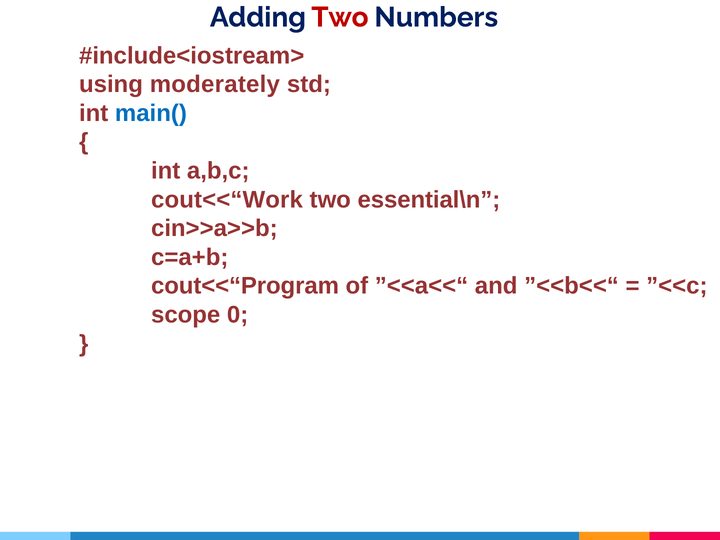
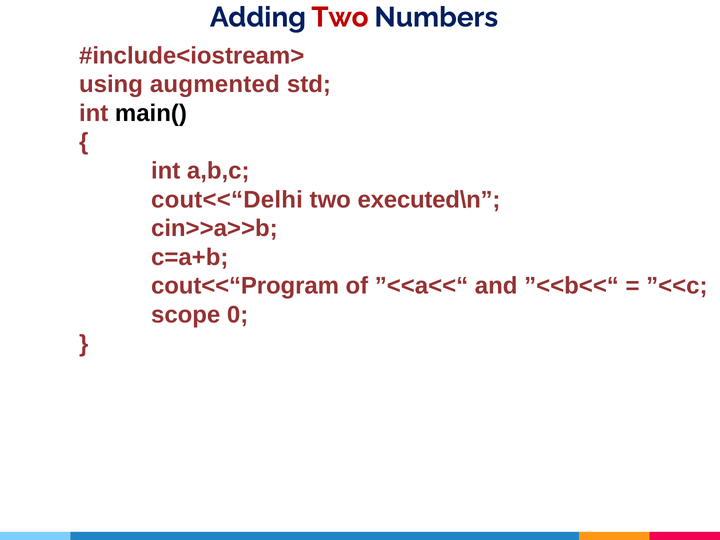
moderately: moderately -> augmented
main( colour: blue -> black
cout<<“Work: cout<<“Work -> cout<<“Delhi
essential\n: essential\n -> executed\n
